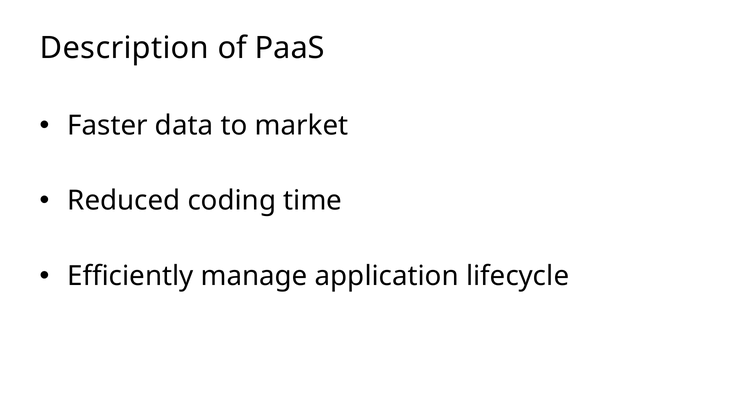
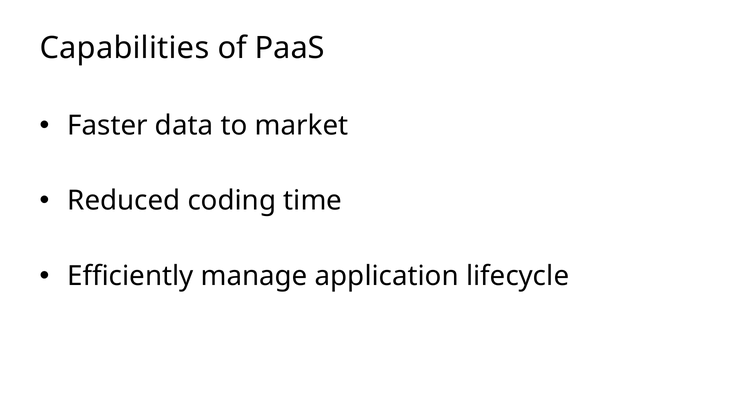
Description: Description -> Capabilities
